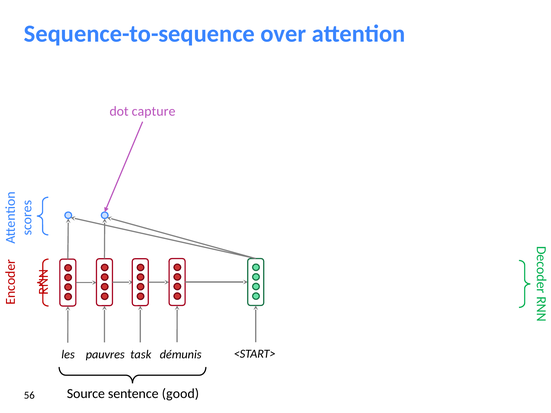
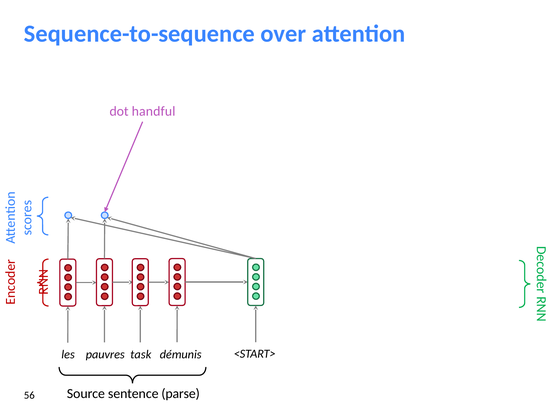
capture: capture -> handful
good: good -> parse
